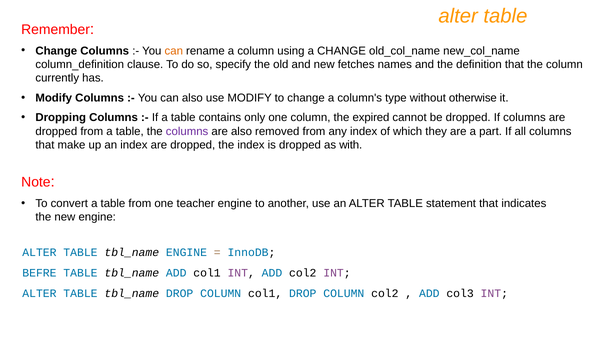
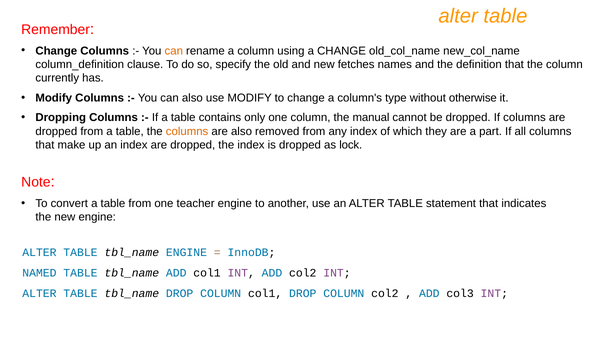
expired: expired -> manual
columns at (187, 131) colour: purple -> orange
with: with -> lock
BEFRE: BEFRE -> NAMED
